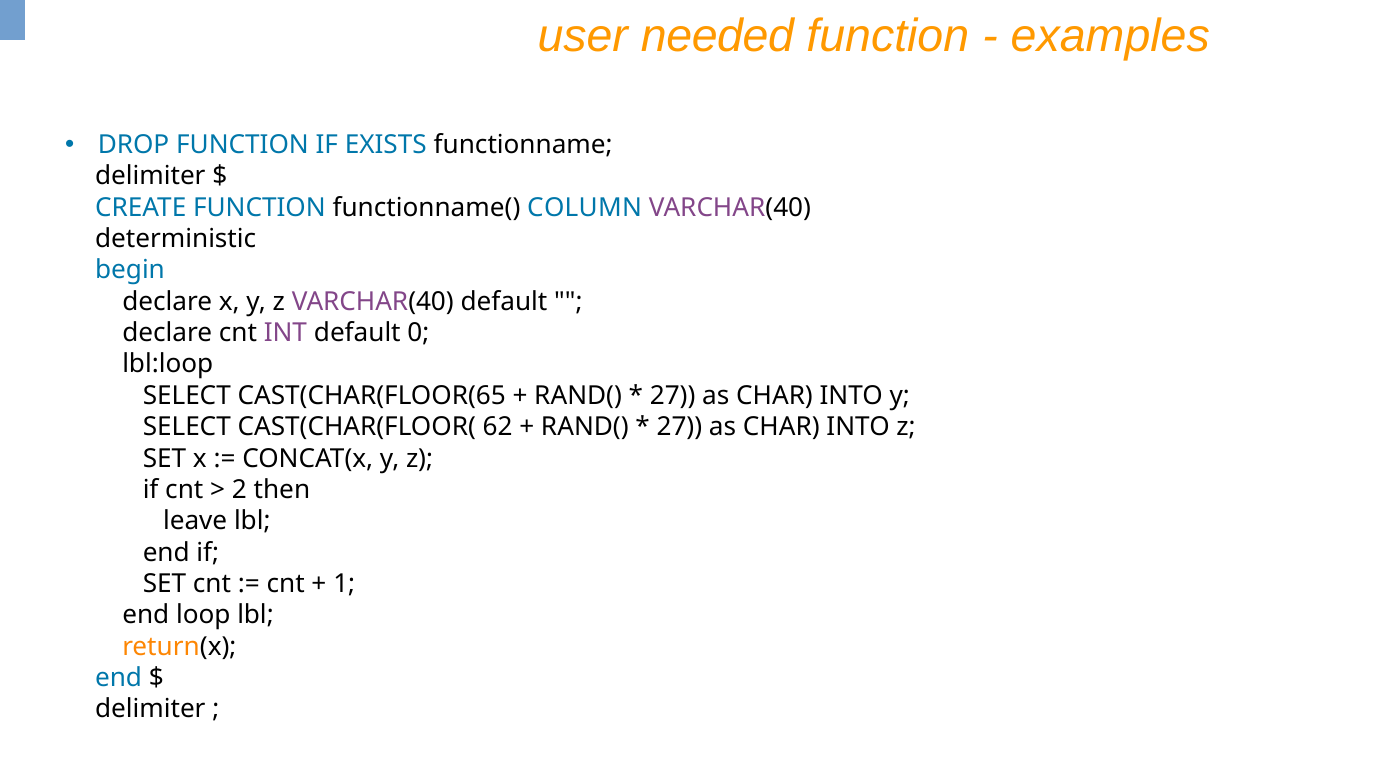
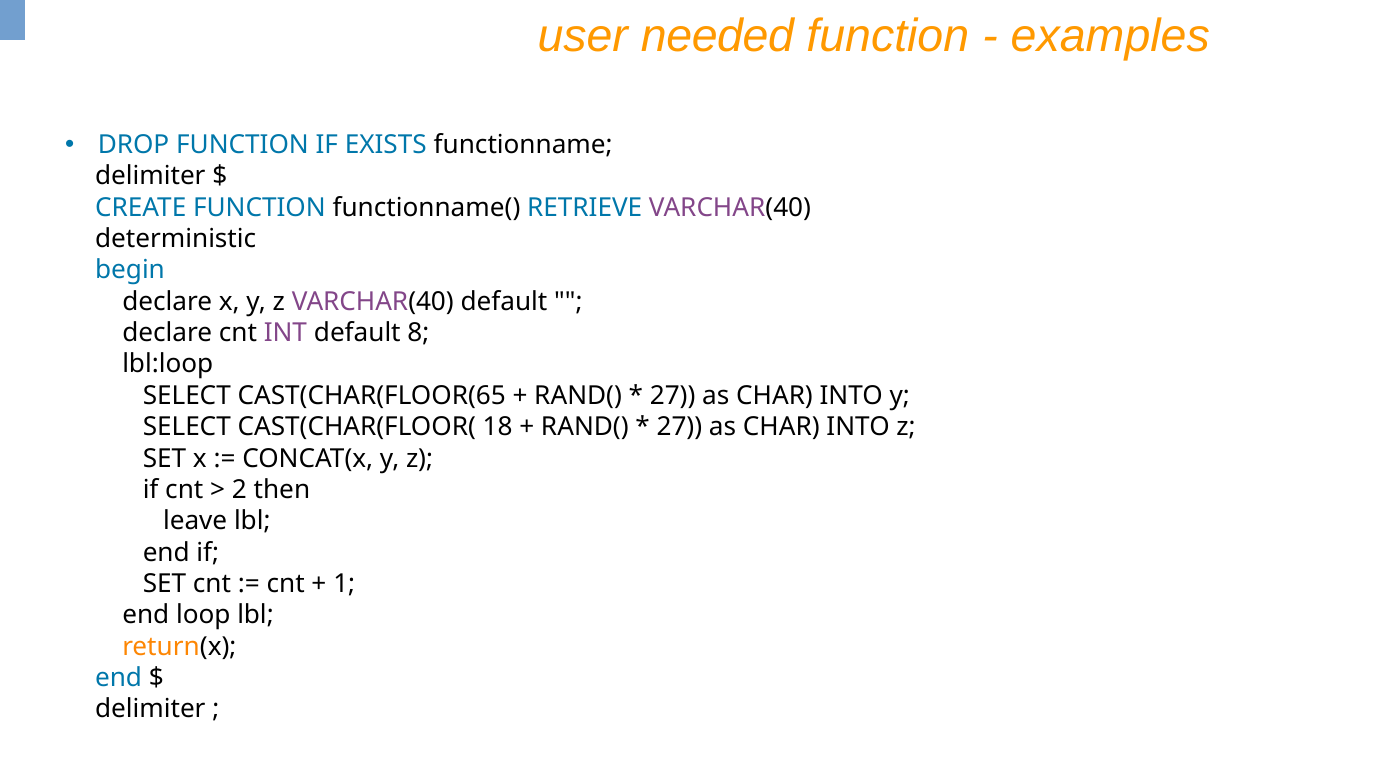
COLUMN: COLUMN -> RETRIEVE
0: 0 -> 8
62: 62 -> 18
